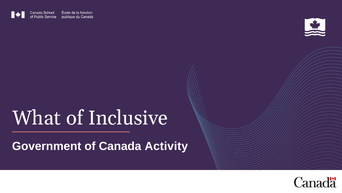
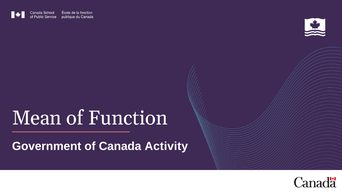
What: What -> Mean
Inclusive: Inclusive -> Function
